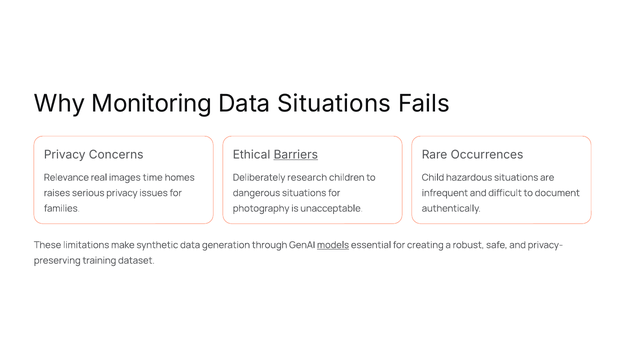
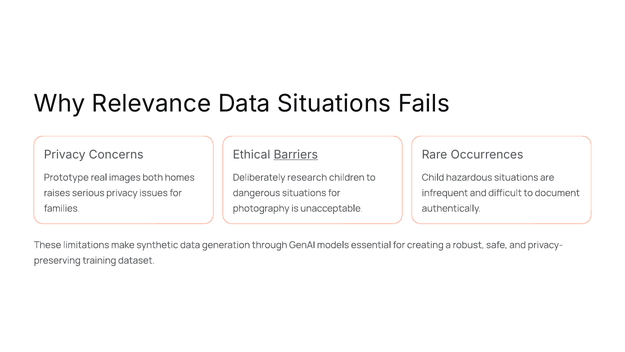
Monitoring: Monitoring -> Relevance
Relevance: Relevance -> Prototype
time: time -> both
models underline: present -> none
